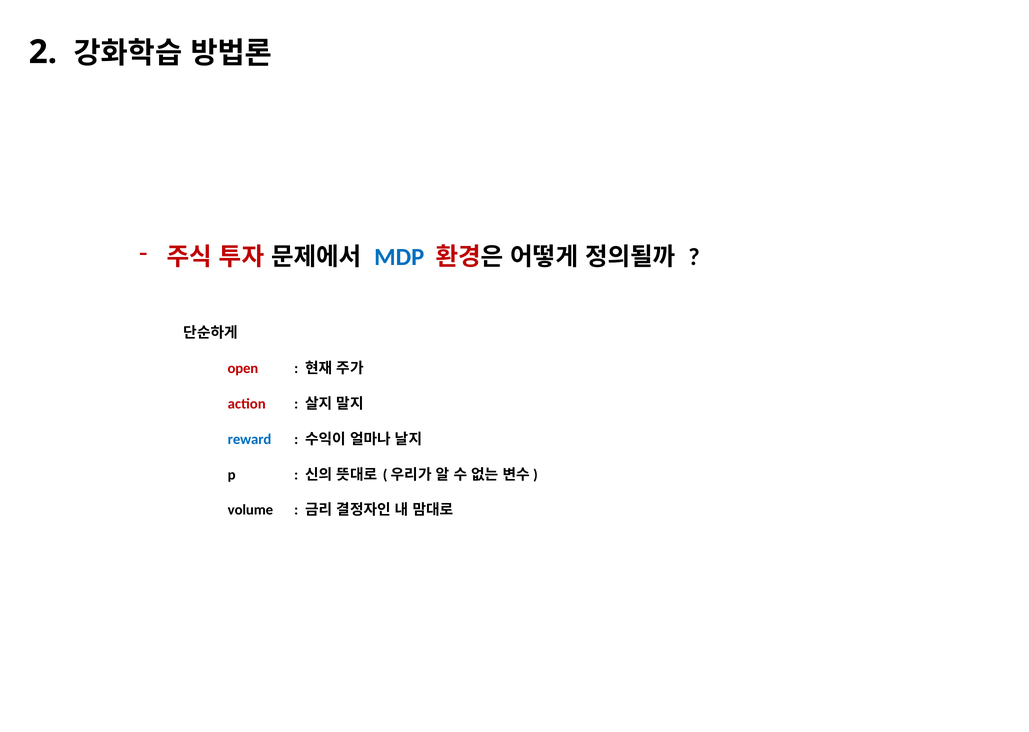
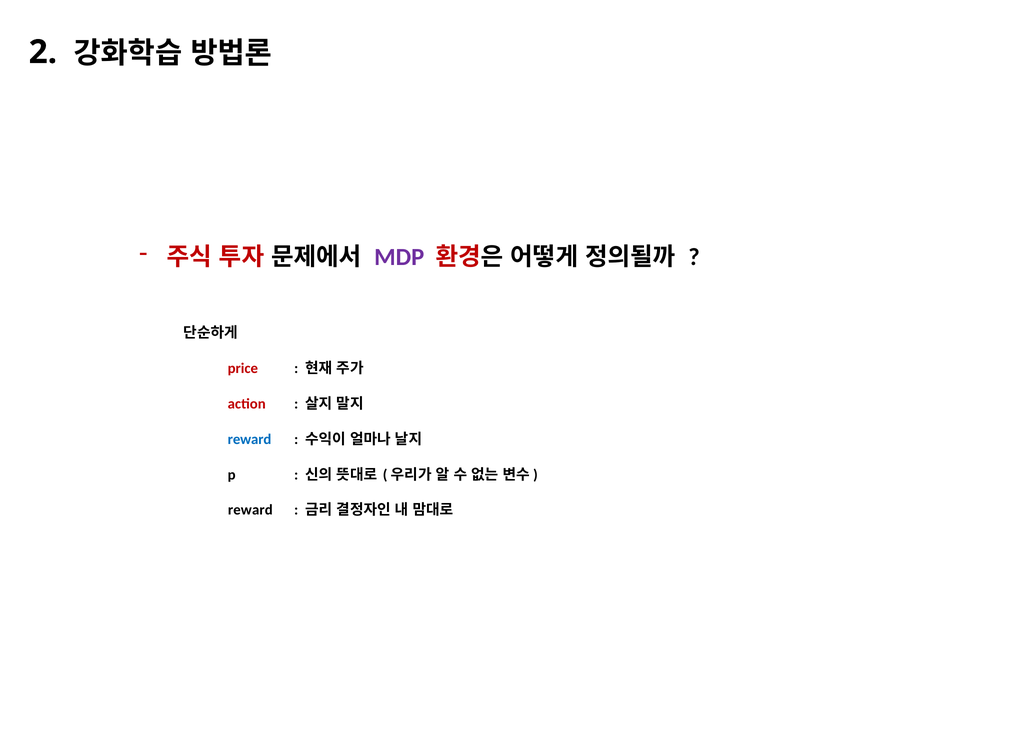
MDP colour: blue -> purple
open: open -> price
volume at (250, 510): volume -> reward
